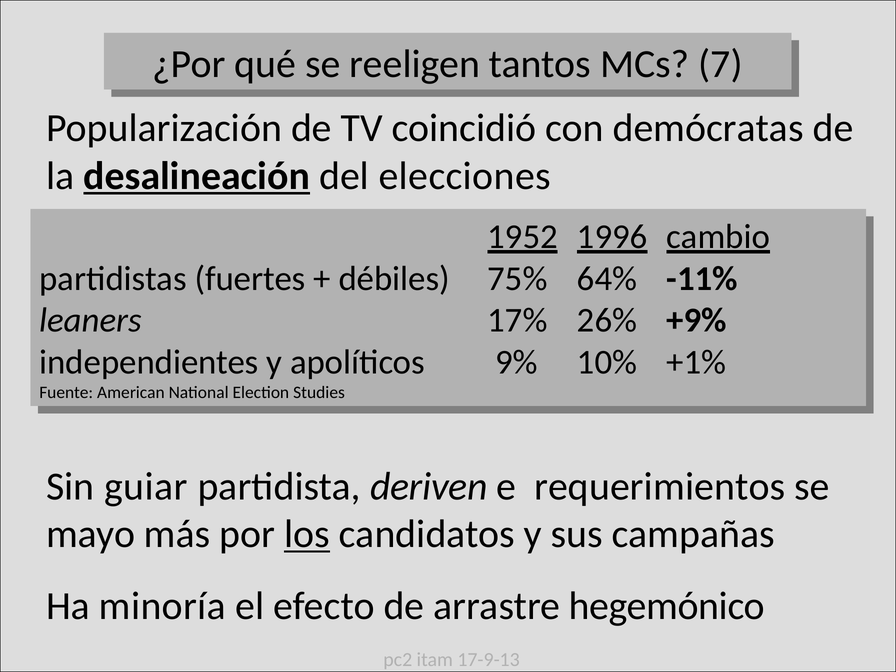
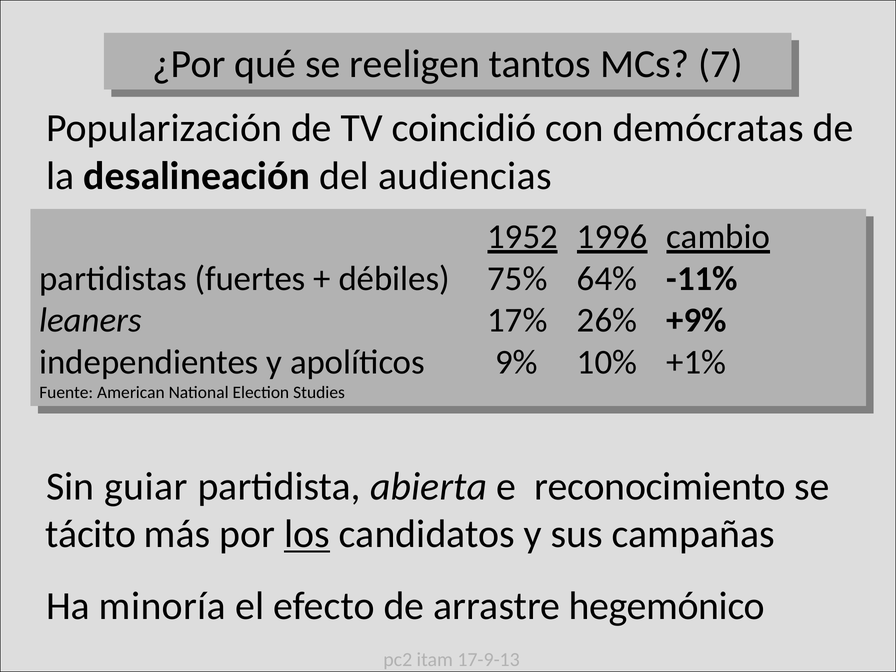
desalineación underline: present -> none
elecciones: elecciones -> audiencias
deriven: deriven -> abierta
requerimientos: requerimientos -> reconocimiento
mayo: mayo -> tácito
